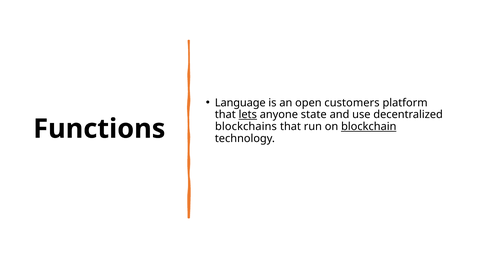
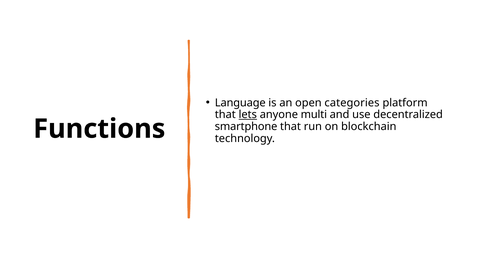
customers: customers -> categories
state: state -> multi
blockchains: blockchains -> smartphone
blockchain underline: present -> none
